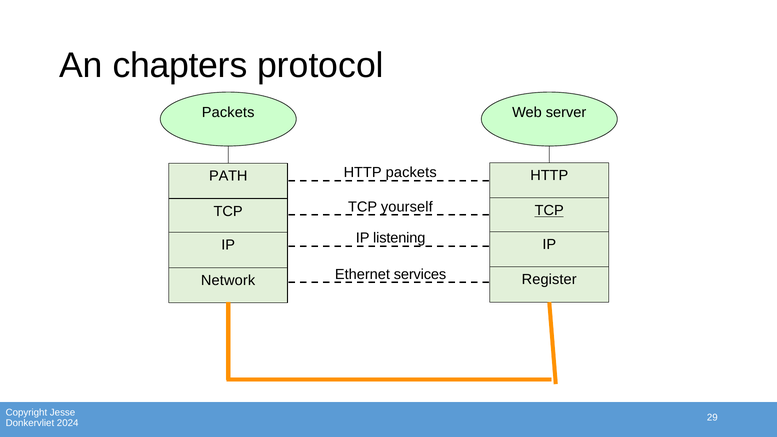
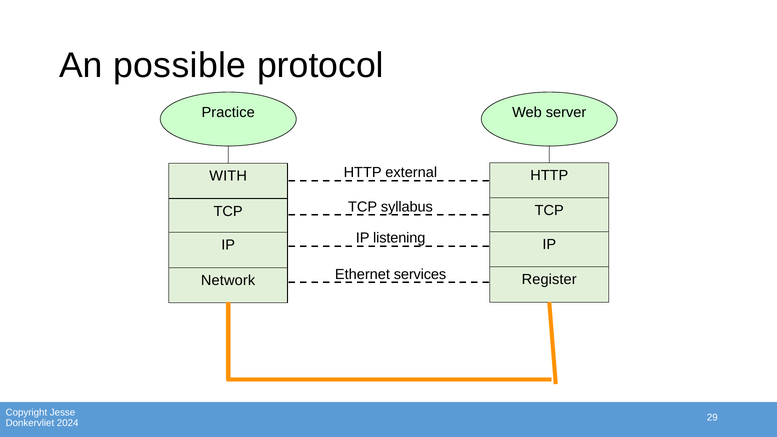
chapters: chapters -> possible
Packets at (228, 113): Packets -> Practice
PATH: PATH -> WITH
HTTP packets: packets -> external
yourself: yourself -> syllabus
TCP at (549, 211) underline: present -> none
